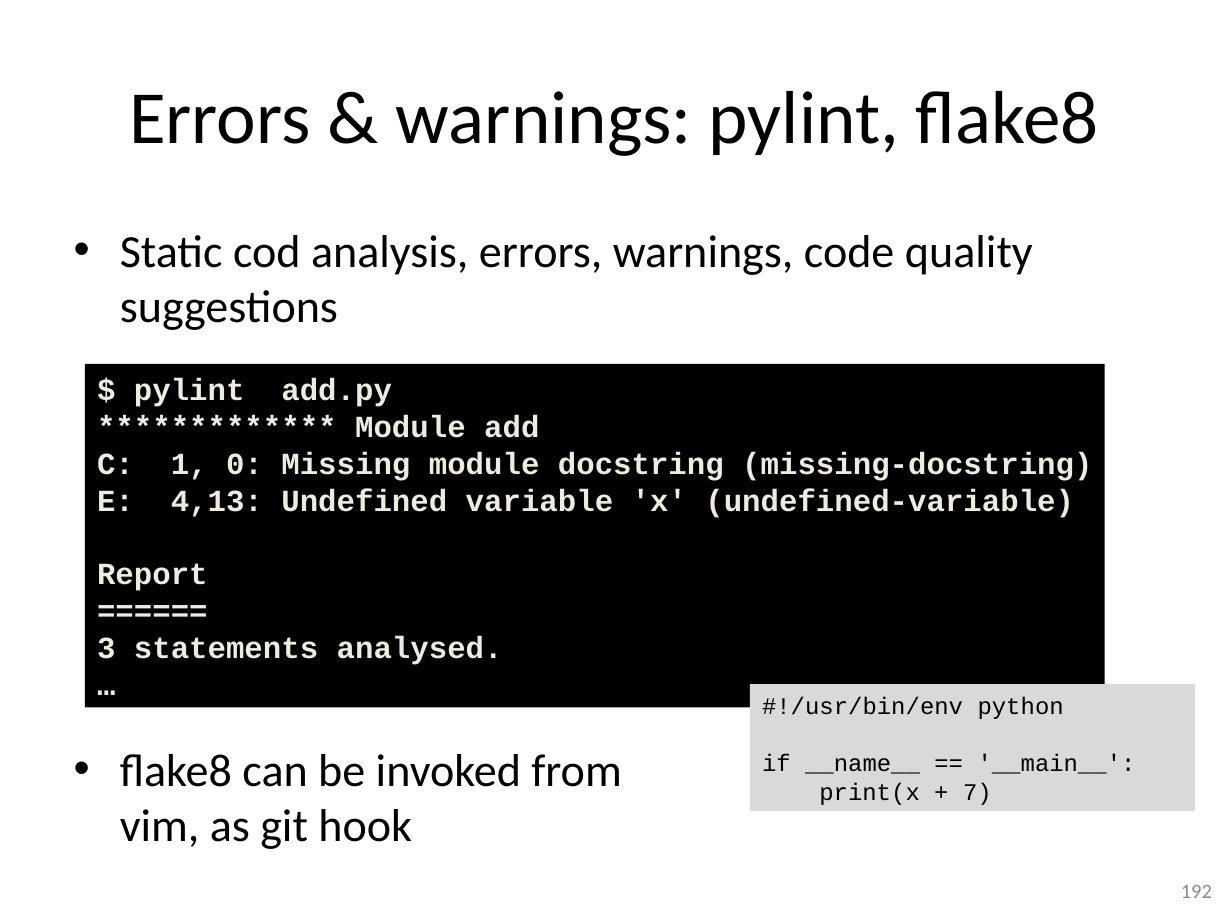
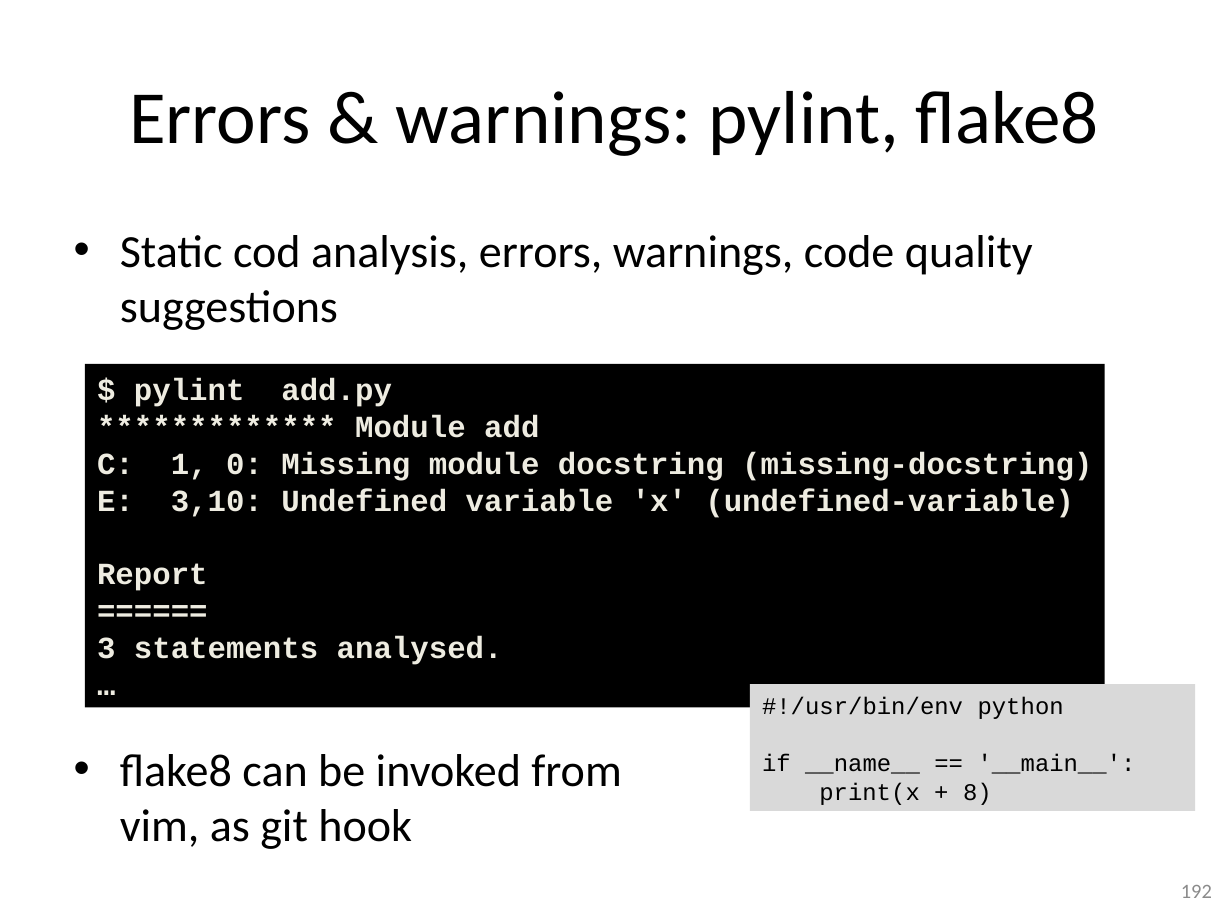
4,13: 4,13 -> 3,10
7: 7 -> 8
